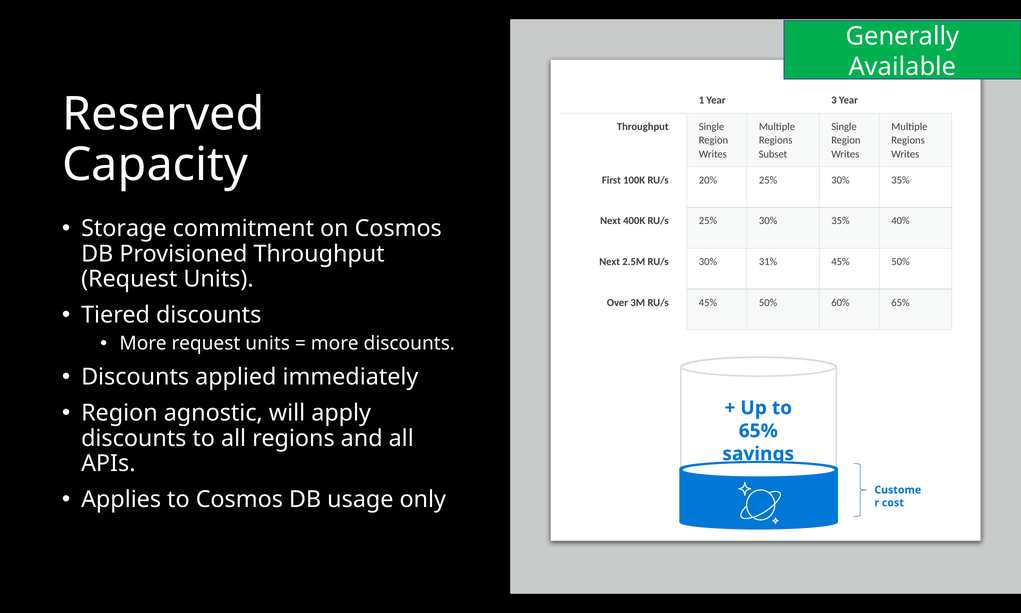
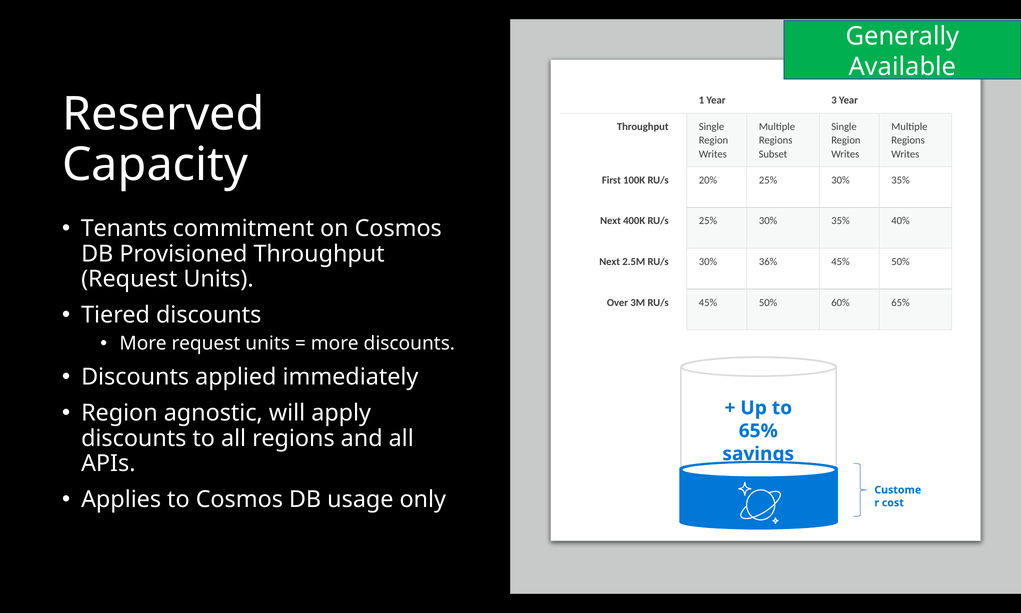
Storage: Storage -> Tenants
31%: 31% -> 36%
